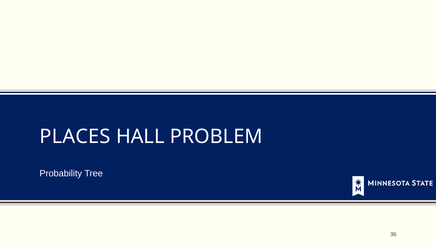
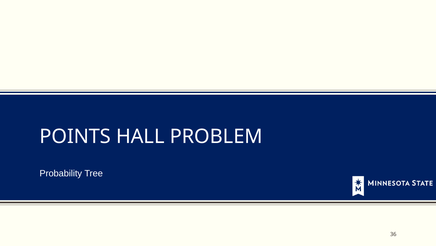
PLACES: PLACES -> POINTS
